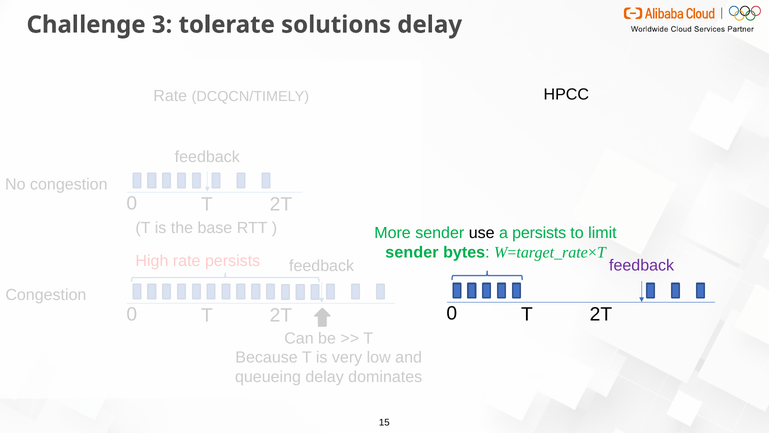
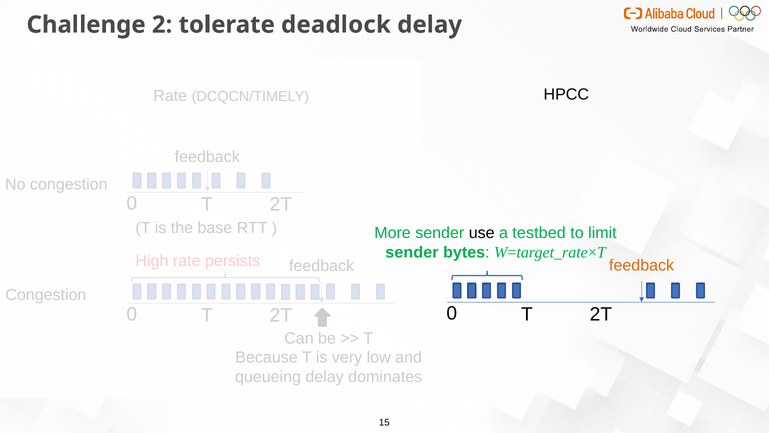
3: 3 -> 2
solutions: solutions -> deadlock
a persists: persists -> testbed
feedback at (642, 265) colour: purple -> orange
